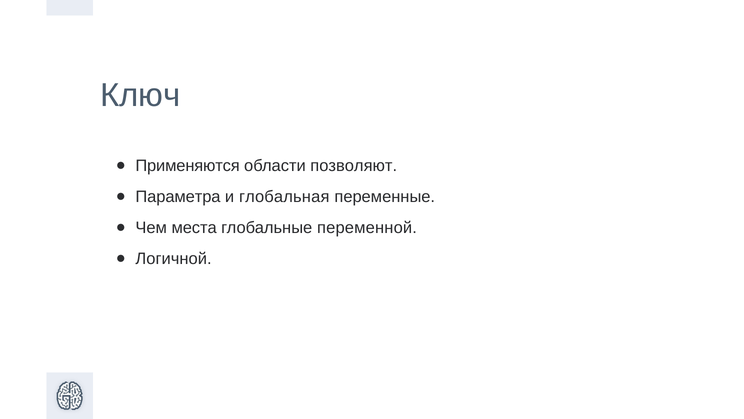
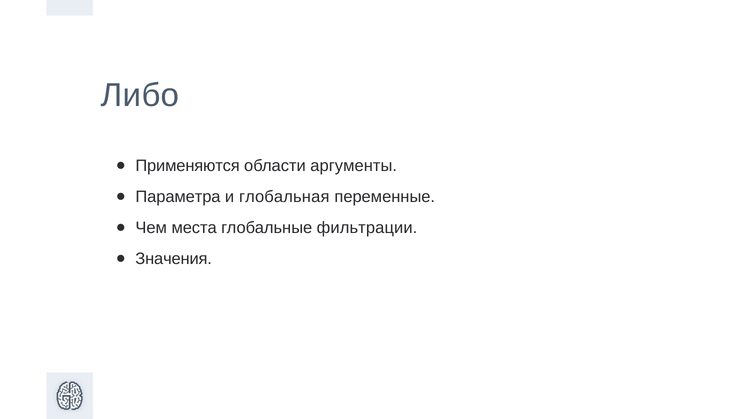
Ключ: Ключ -> Либо
позволяют: позволяют -> аргументы
переменной: переменной -> фильтрации
Логичной: Логичной -> Значения
